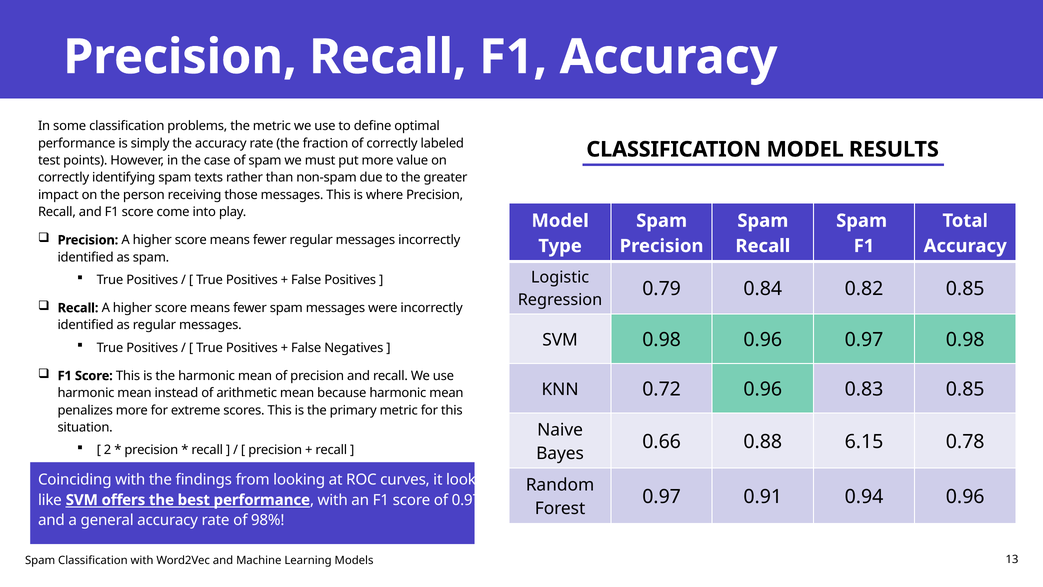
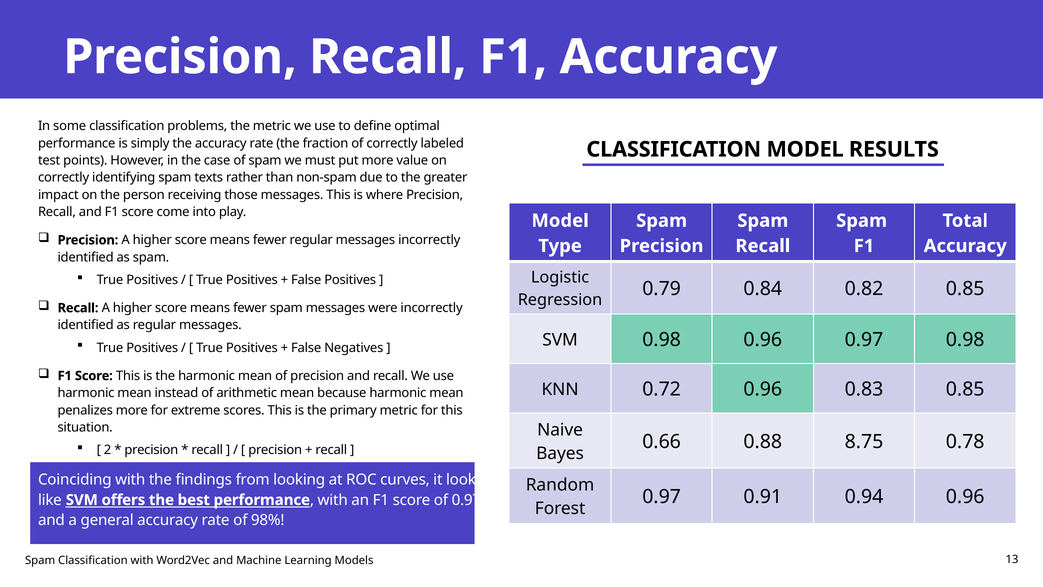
6.15: 6.15 -> 8.75
